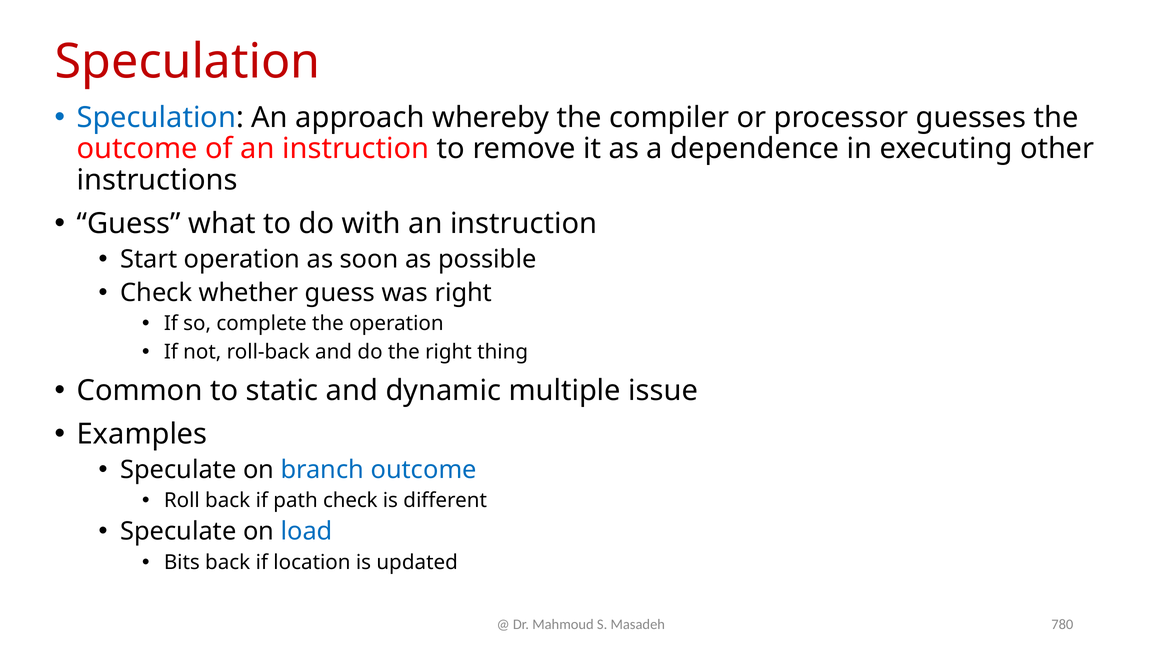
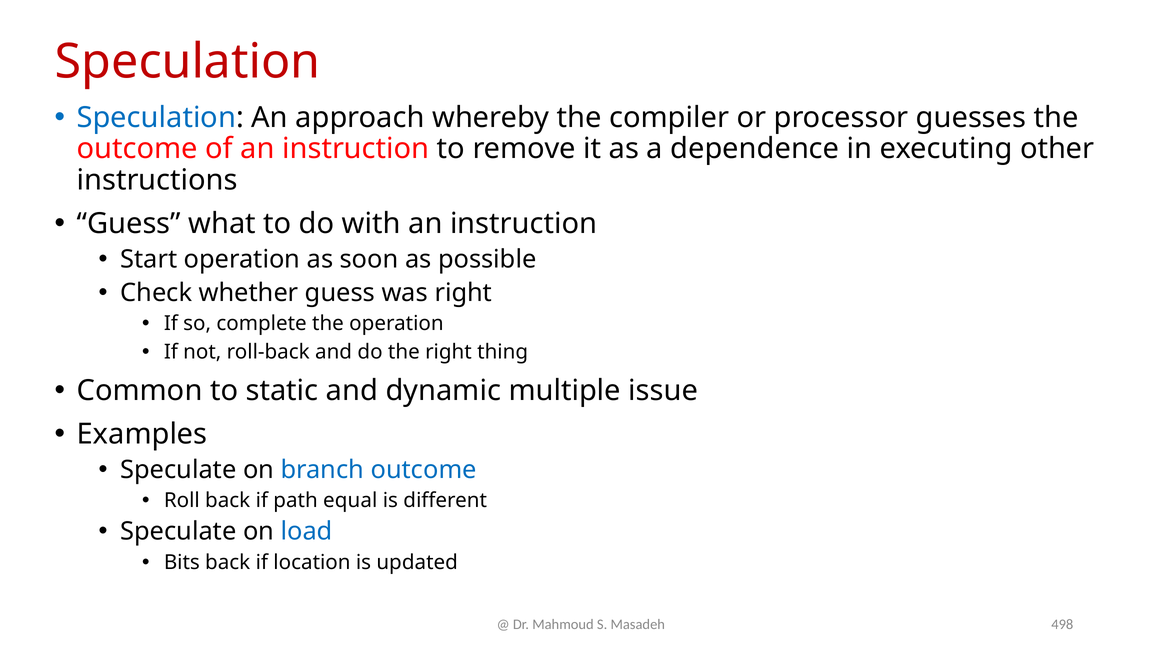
path check: check -> equal
780: 780 -> 498
